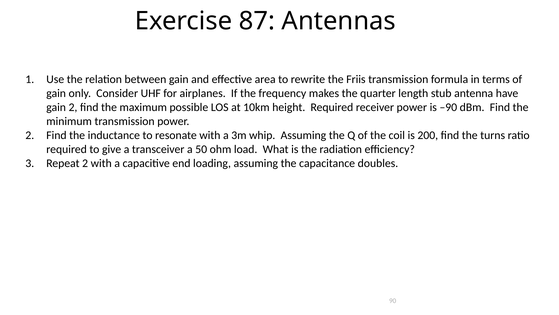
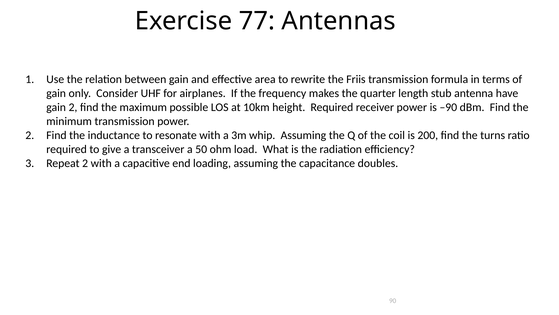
87: 87 -> 77
